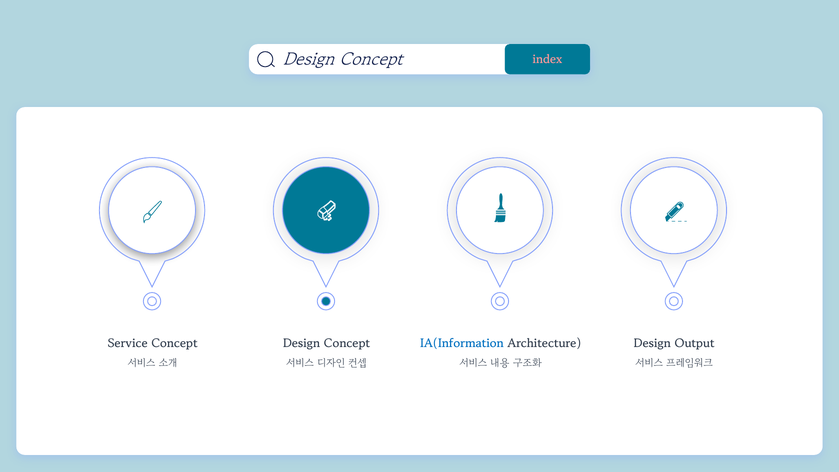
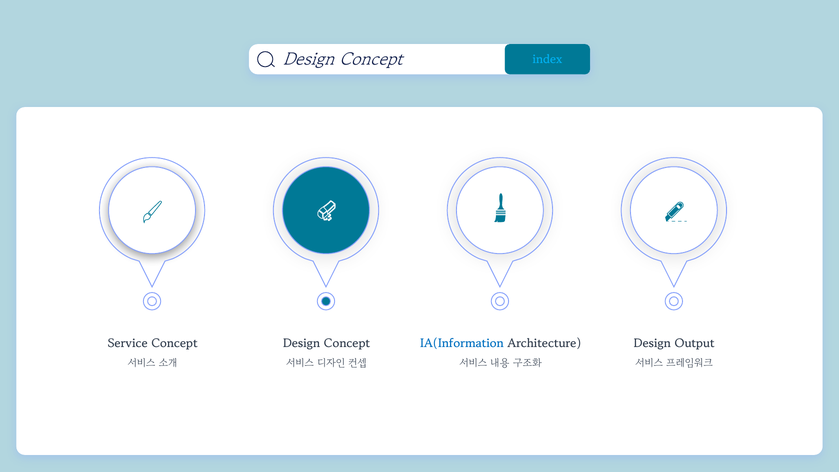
index colour: pink -> light blue
